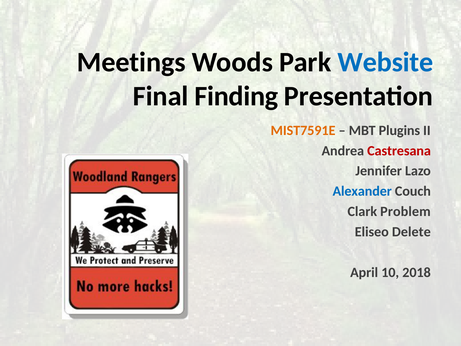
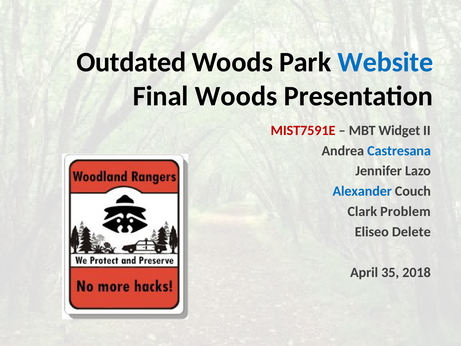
Meetings: Meetings -> Outdated
Final Finding: Finding -> Woods
MIST7591E colour: orange -> red
Plugins: Plugins -> Widget
Castresana colour: red -> blue
10: 10 -> 35
